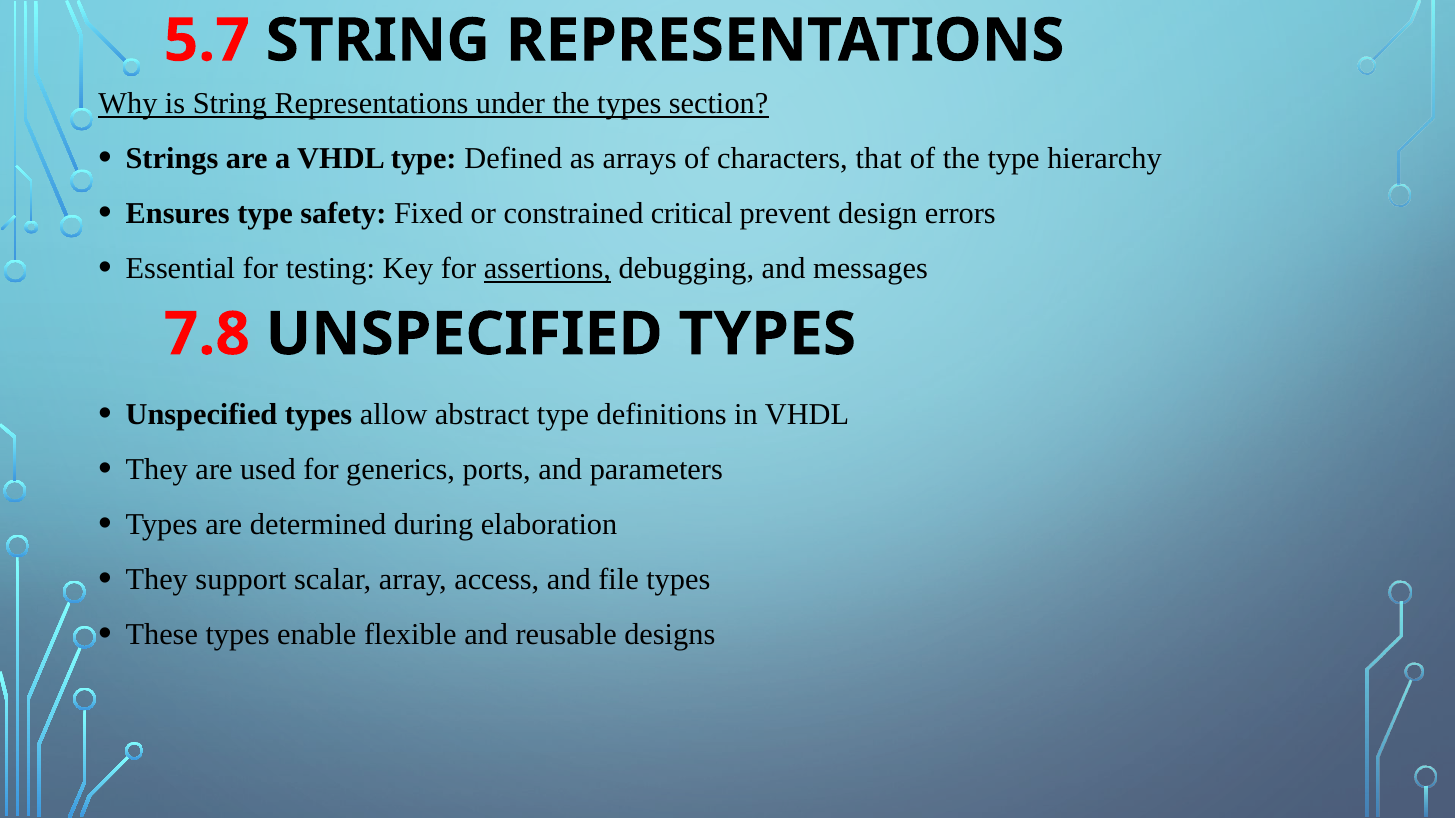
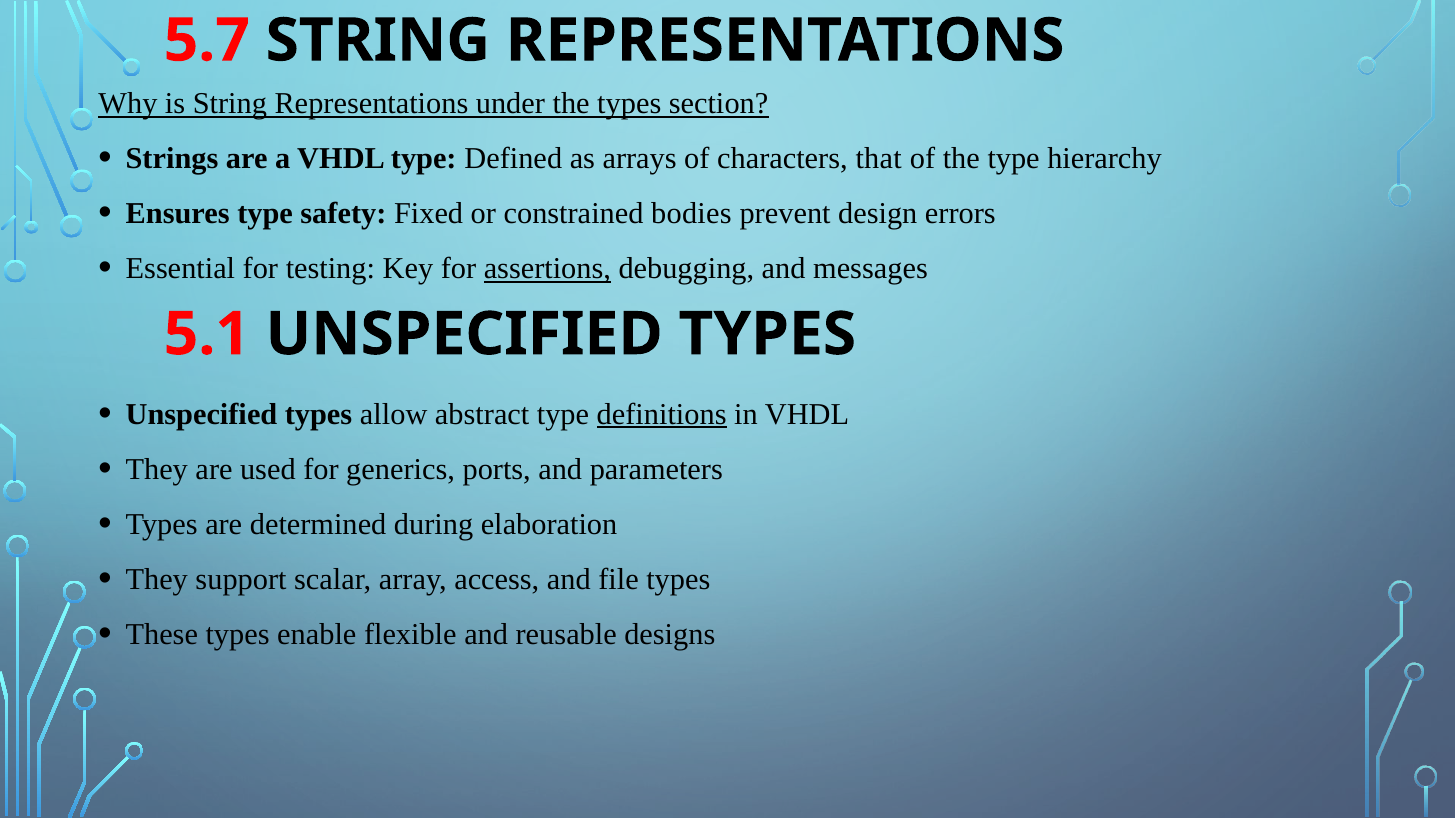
critical: critical -> bodies
7.8: 7.8 -> 5.1
definitions underline: none -> present
